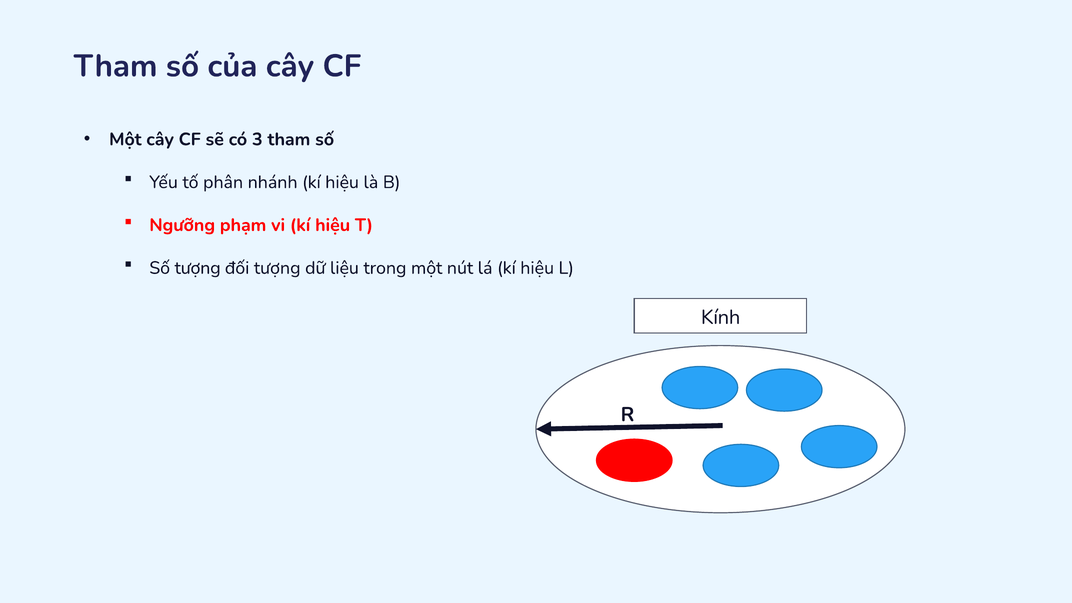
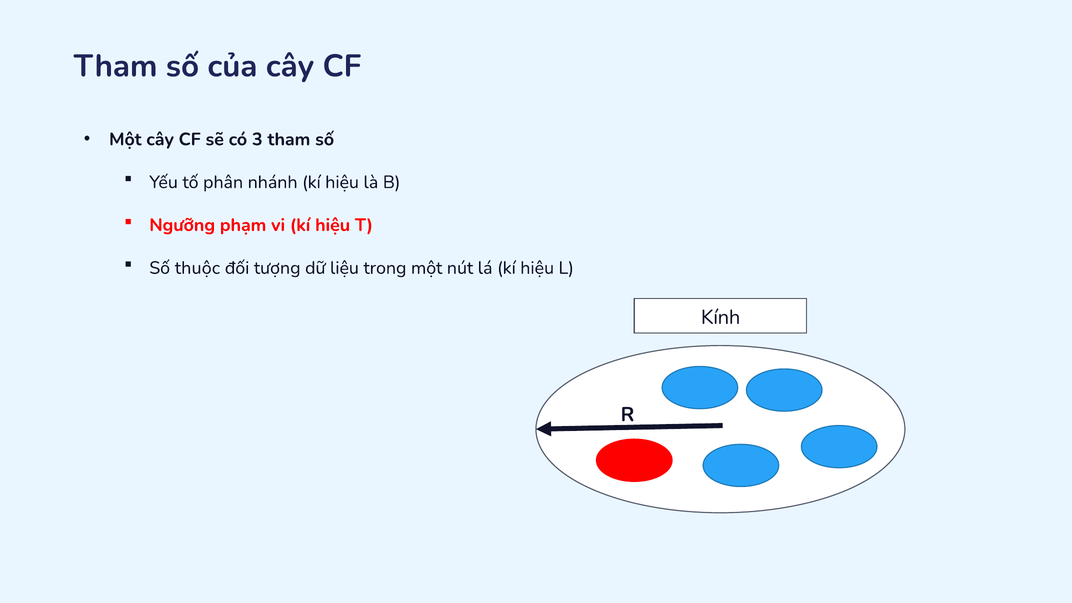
Số tượng: tượng -> thuộc
